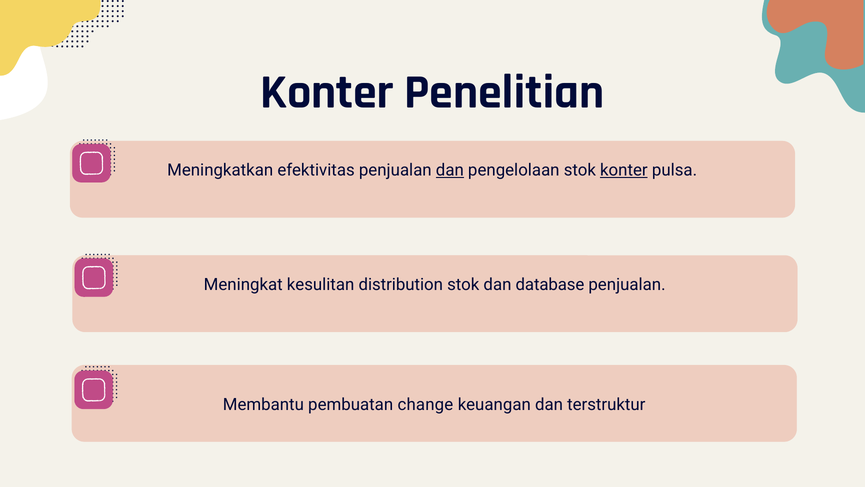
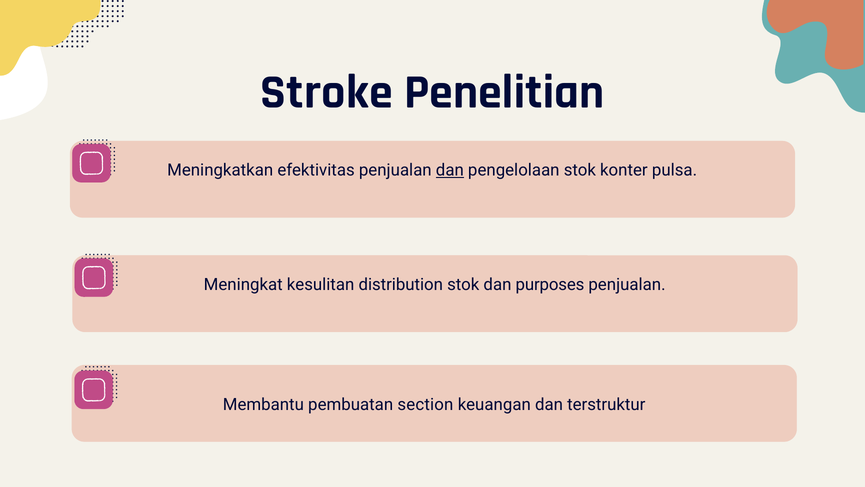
Konter at (327, 92): Konter -> Stroke
konter at (624, 170) underline: present -> none
database: database -> purposes
change: change -> section
